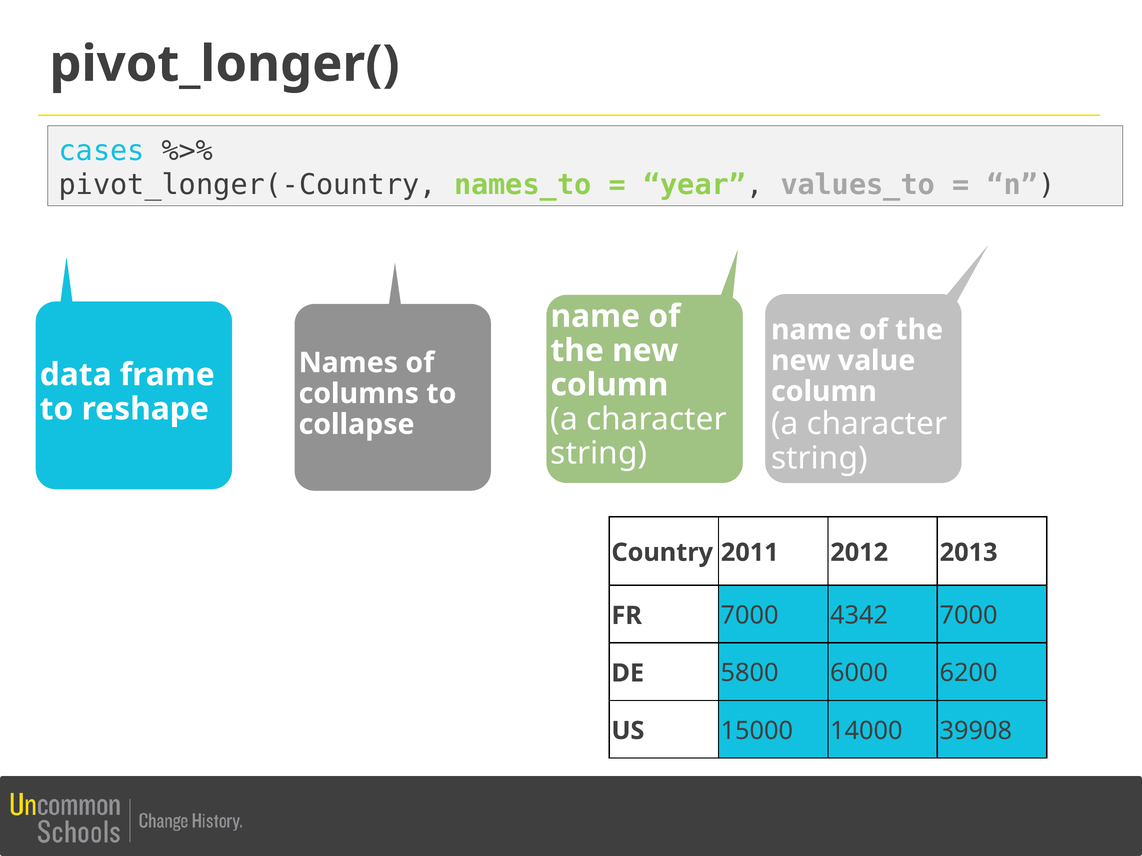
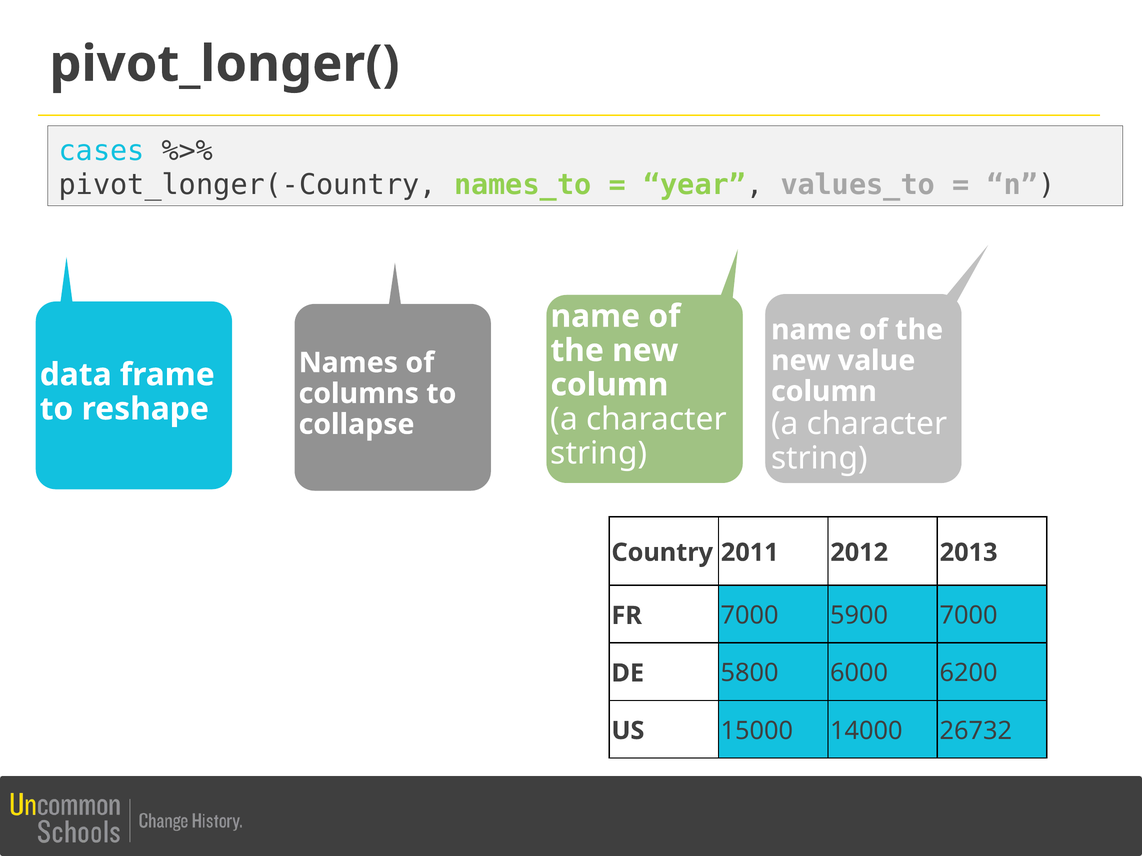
4342: 4342 -> 5900
39908: 39908 -> 26732
